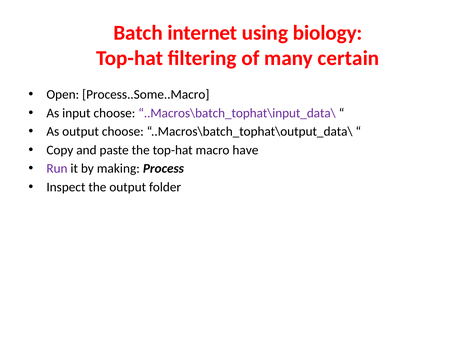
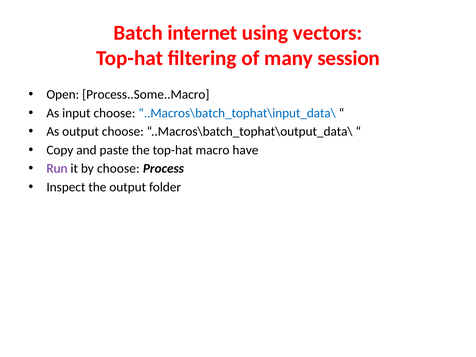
biology: biology -> vectors
certain: certain -> session
..Macros\batch_tophat\input_data\ colour: purple -> blue
by making: making -> choose
